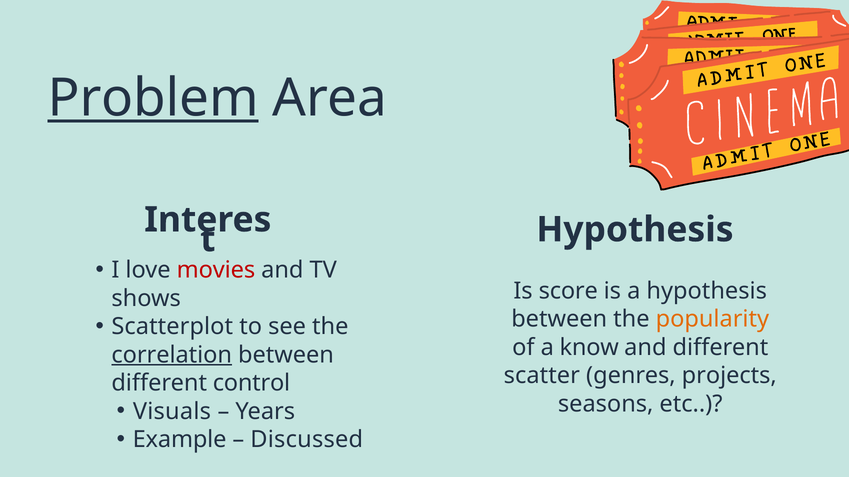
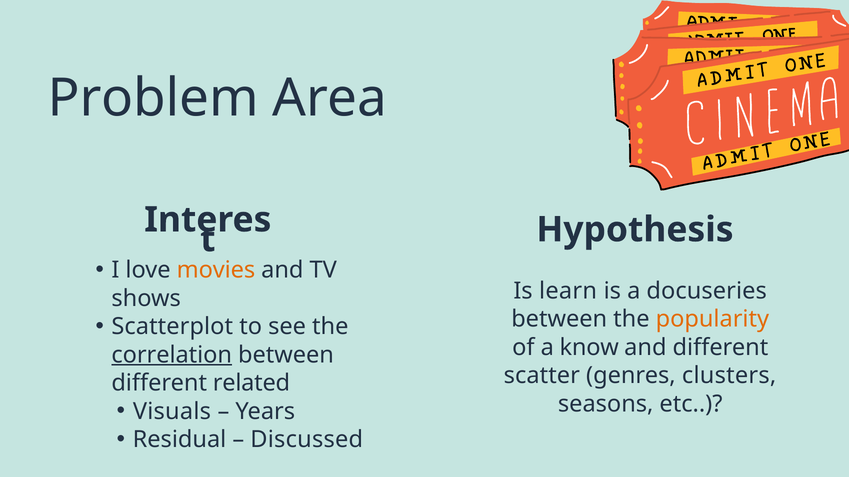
Problem underline: present -> none
movies colour: red -> orange
score: score -> learn
a hypothesis: hypothesis -> docuseries
projects: projects -> clusters
control: control -> related
Example: Example -> Residual
